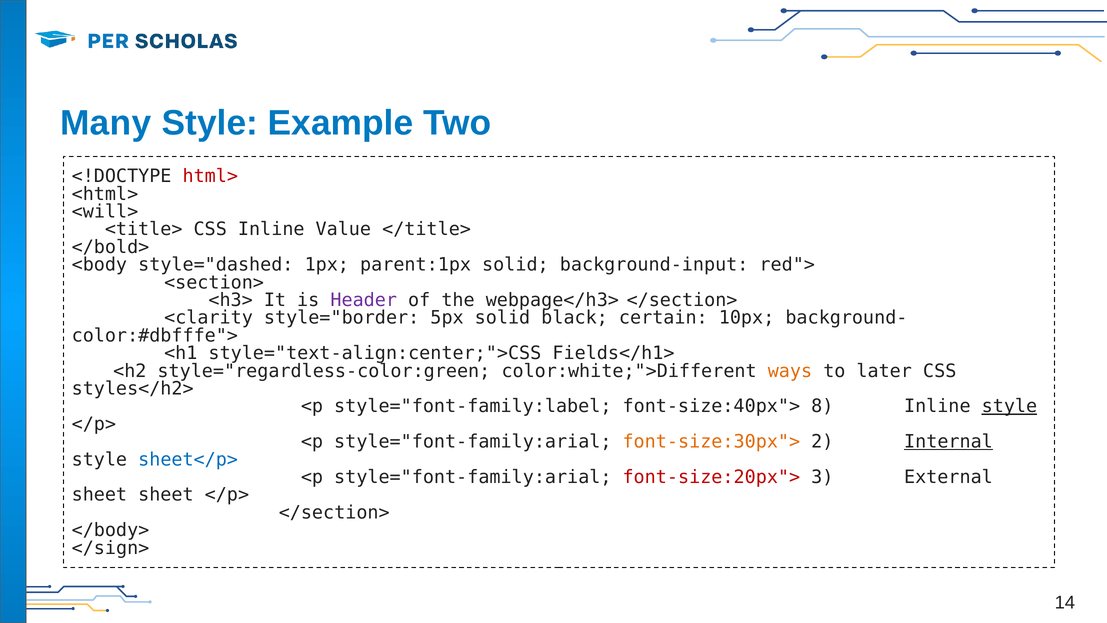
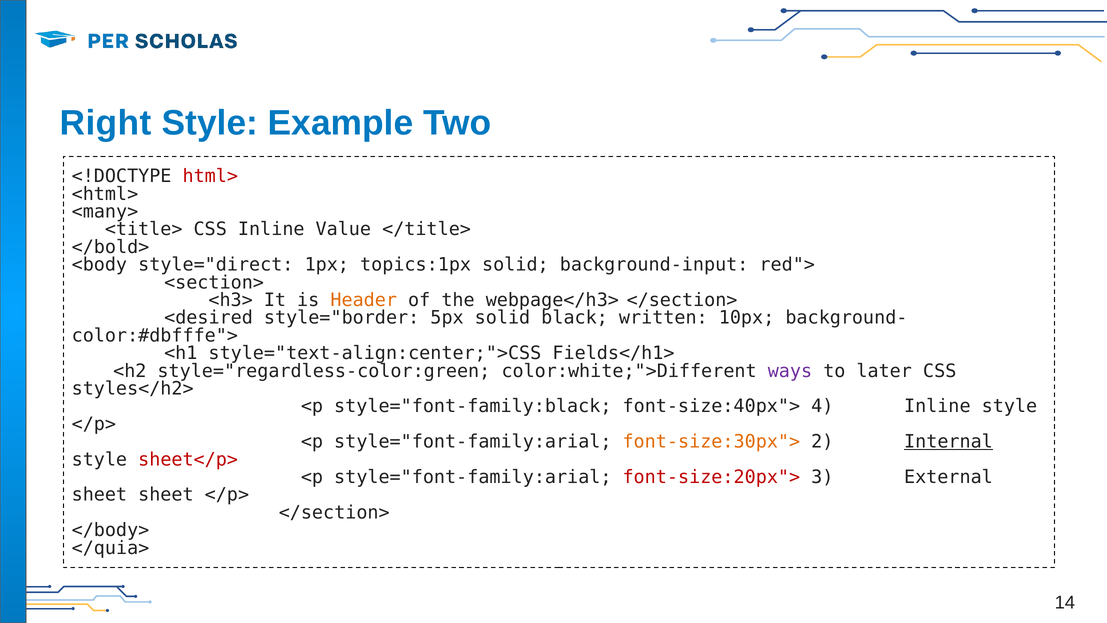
Many: Many -> Right
<will>: <will> -> <many>
style="dashed: style="dashed -> style="direct
parent:1px: parent:1px -> topics:1px
Header colour: purple -> orange
<clarity: <clarity -> <desired
certain: certain -> written
ways colour: orange -> purple
style="font-family:label: style="font-family:label -> style="font-family:black
8: 8 -> 4
style at (1009, 406) underline: present -> none
sheet</p> colour: blue -> red
</sign>: </sign> -> </quia>
